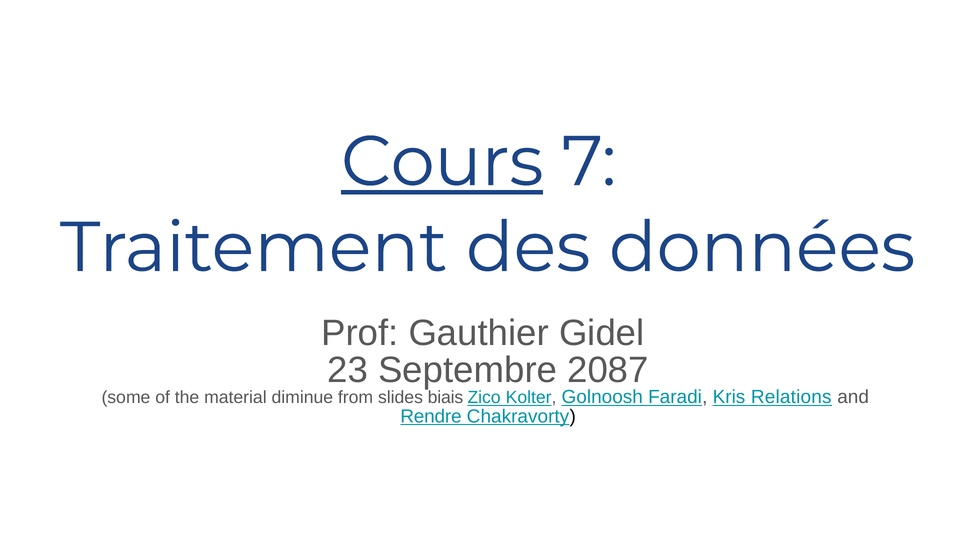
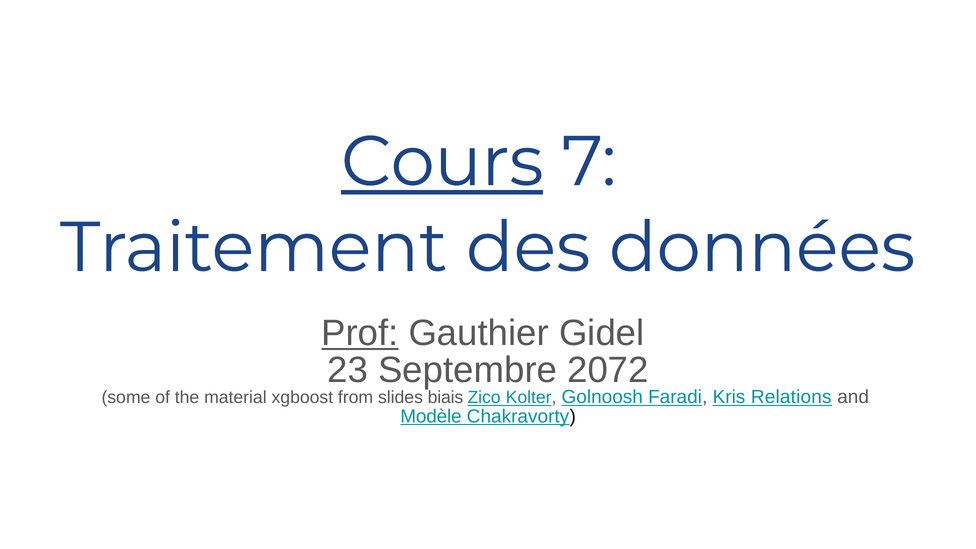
Prof underline: none -> present
2087: 2087 -> 2072
diminue: diminue -> xgboost
Rendre: Rendre -> Modèle
